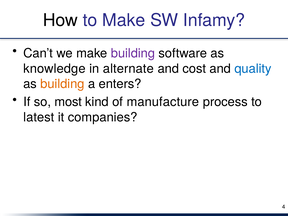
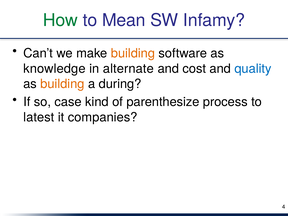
How colour: black -> green
to Make: Make -> Mean
building at (133, 53) colour: purple -> orange
enters: enters -> during
most: most -> case
manufacture: manufacture -> parenthesize
